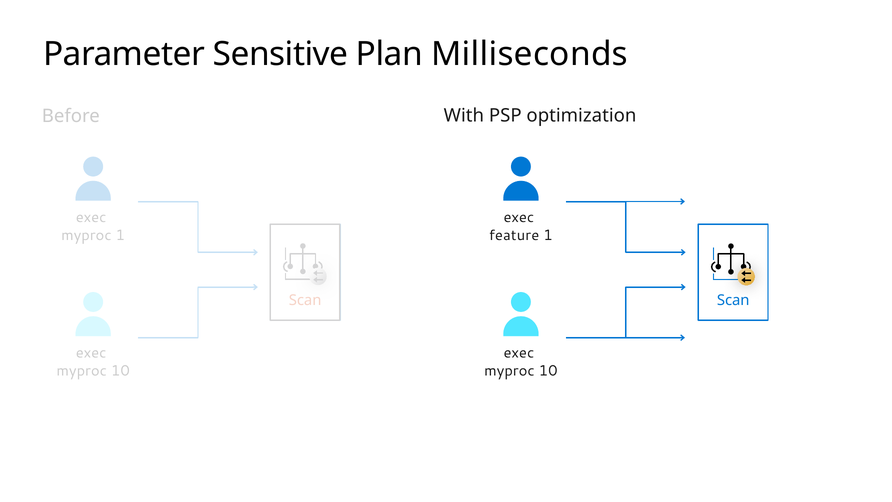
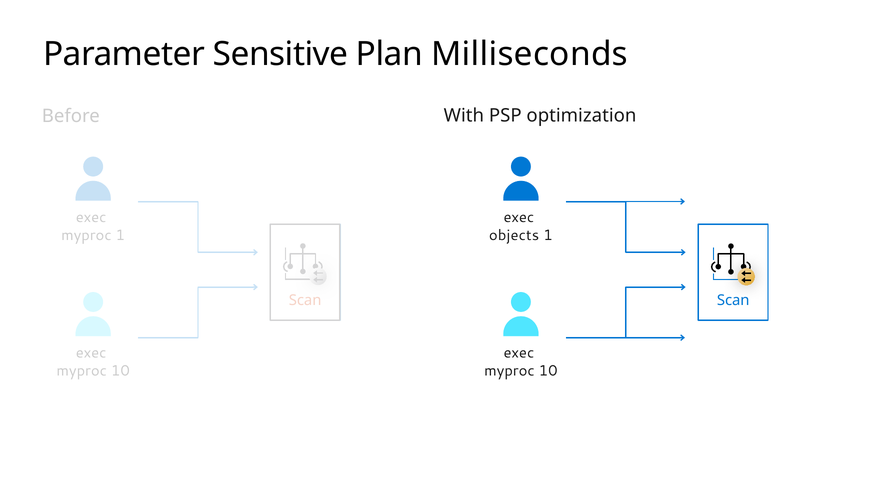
feature: feature -> objects
